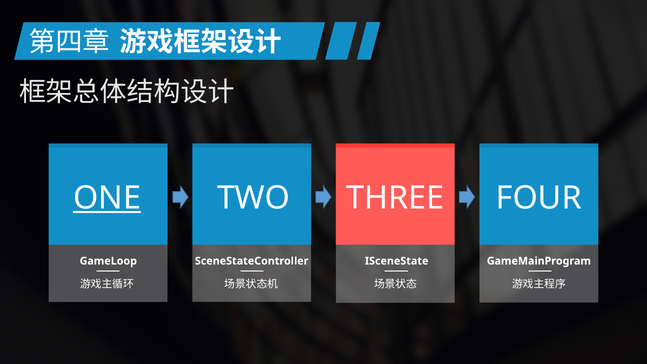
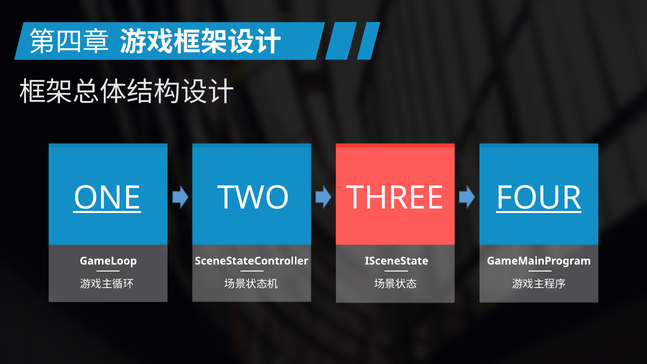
FOUR underline: none -> present
